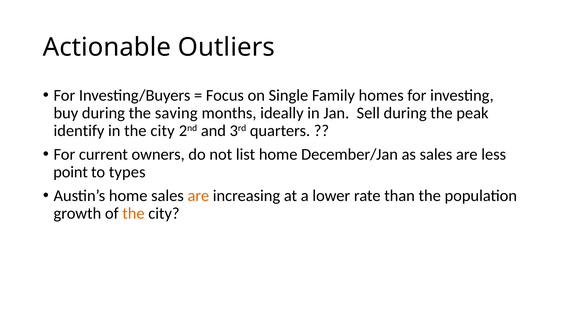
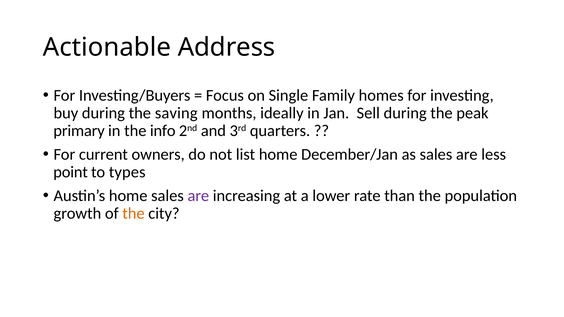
Outliers: Outliers -> Address
identify: identify -> primary
in the city: city -> info
are at (198, 196) colour: orange -> purple
